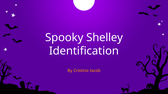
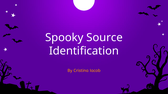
Shelley: Shelley -> Source
